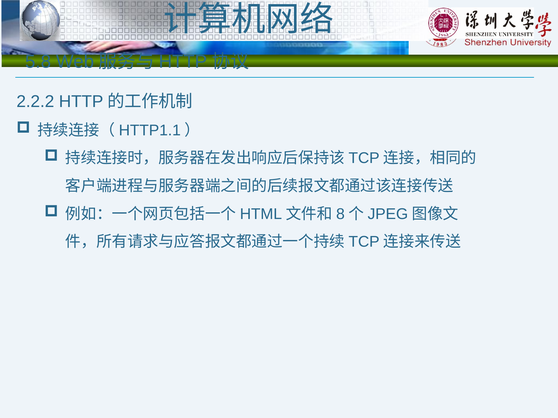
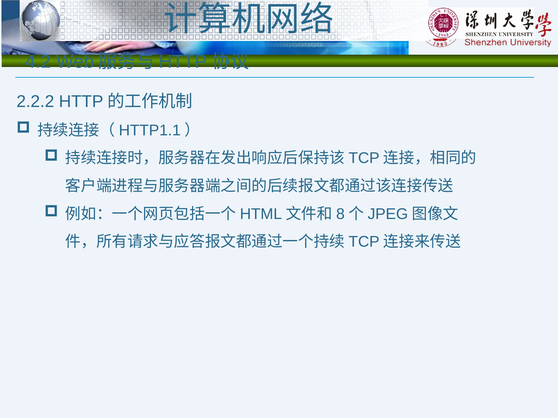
5.8: 5.8 -> 4.2
